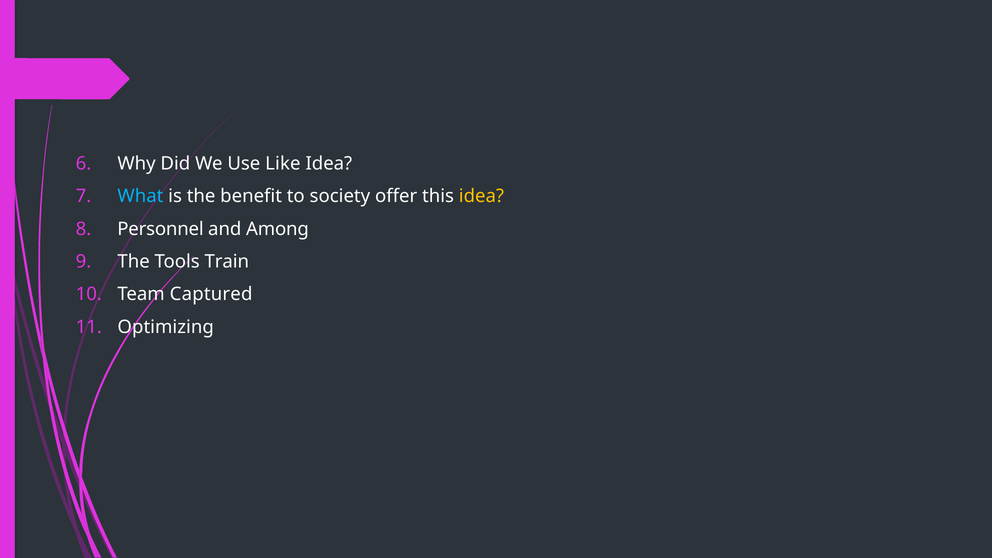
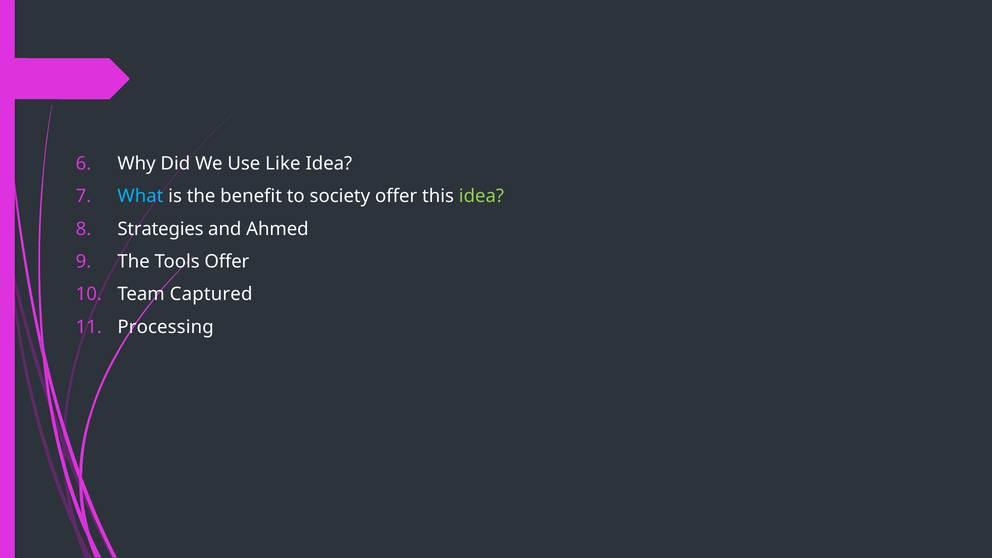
idea at (481, 196) colour: yellow -> light green
Personnel: Personnel -> Strategies
Among: Among -> Ahmed
Tools Train: Train -> Offer
Optimizing: Optimizing -> Processing
